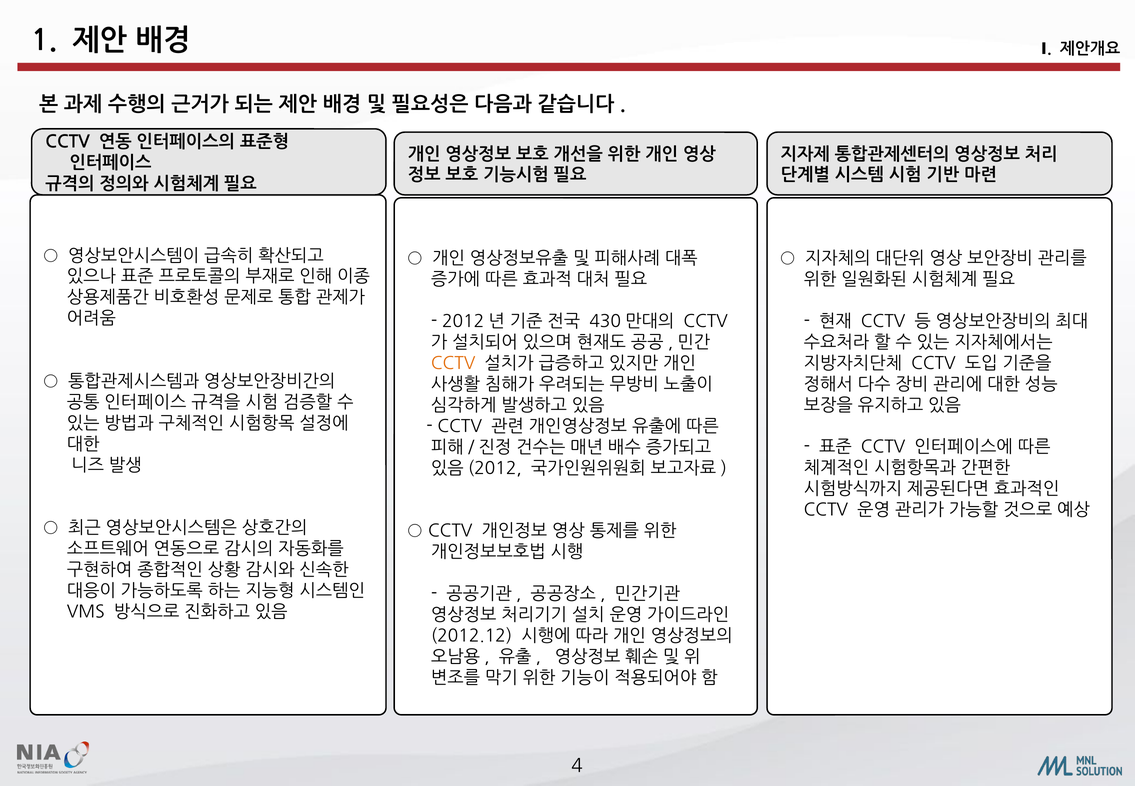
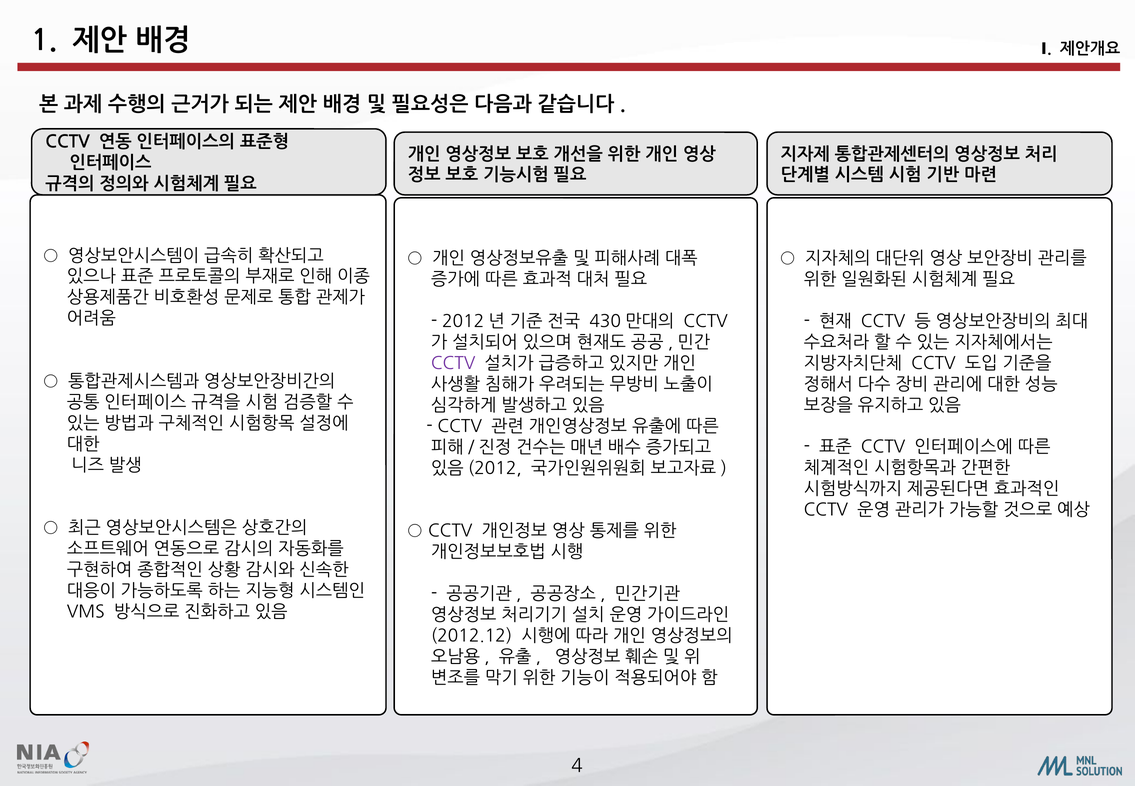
CCTV at (453, 363) colour: orange -> purple
